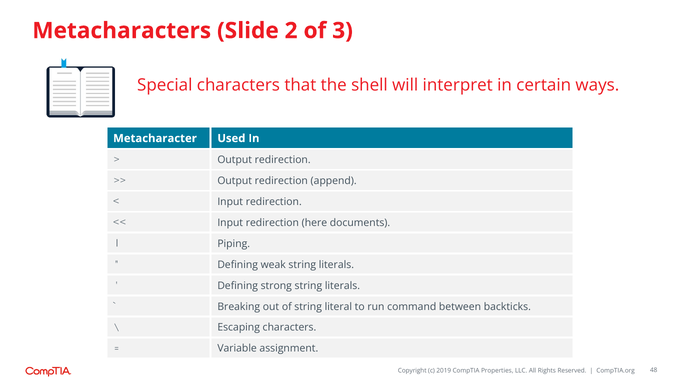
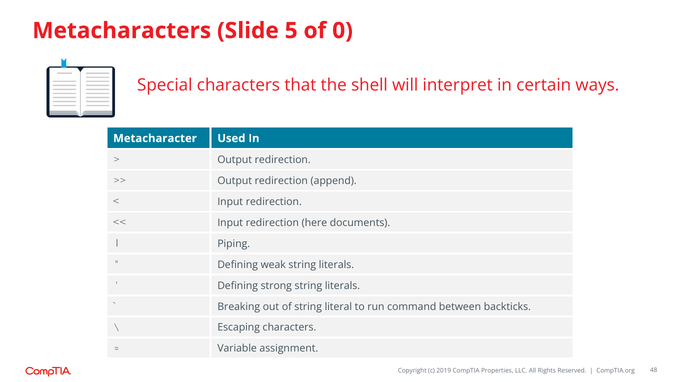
2: 2 -> 5
3: 3 -> 0
